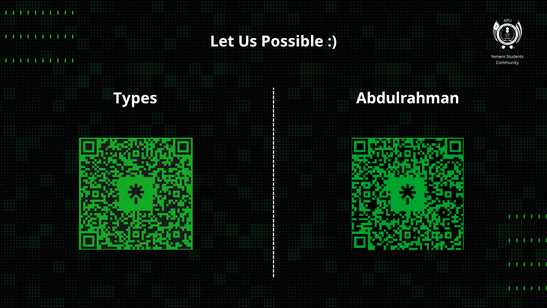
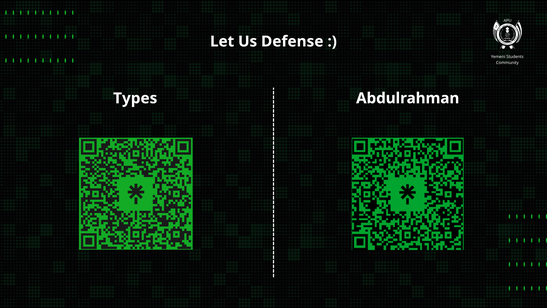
Possible: Possible -> Defense
